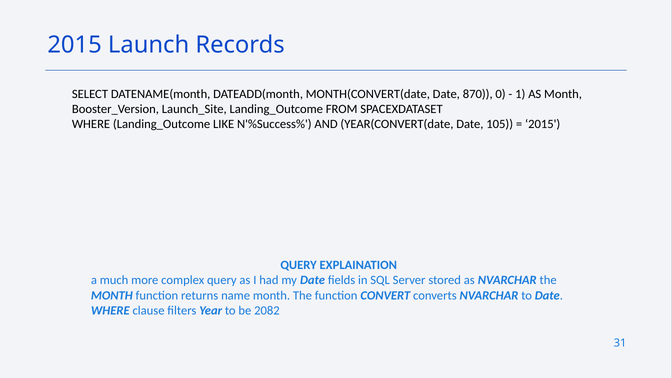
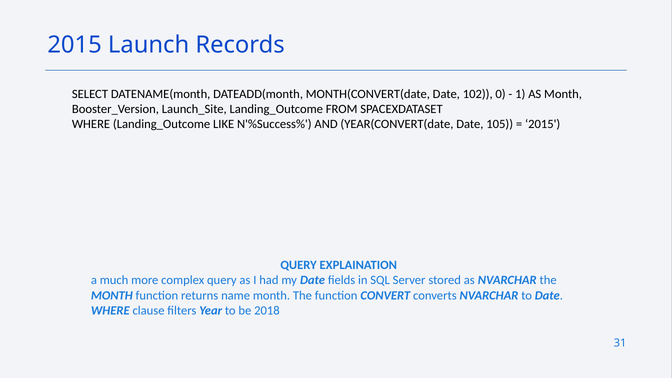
870: 870 -> 102
2082: 2082 -> 2018
